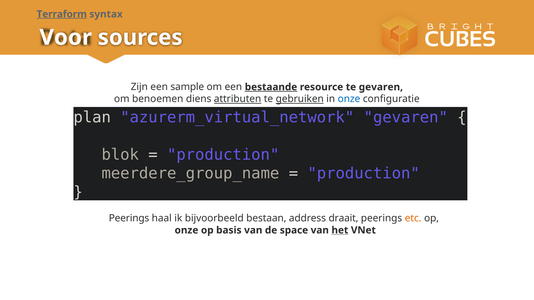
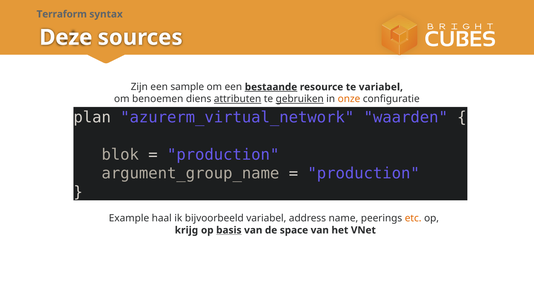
Terraform underline: present -> none
Voor: Voor -> Deze
te gevaren: gevaren -> variabel
onze at (349, 99) colour: blue -> orange
azurerm_virtual_network gevaren: gevaren -> waarden
meerdere_group_name: meerdere_group_name -> argument_group_name
Peerings at (129, 218): Peerings -> Example
bijvoorbeeld bestaan: bestaan -> variabel
draait: draait -> name
onze at (186, 230): onze -> krijg
basis underline: none -> present
het underline: present -> none
